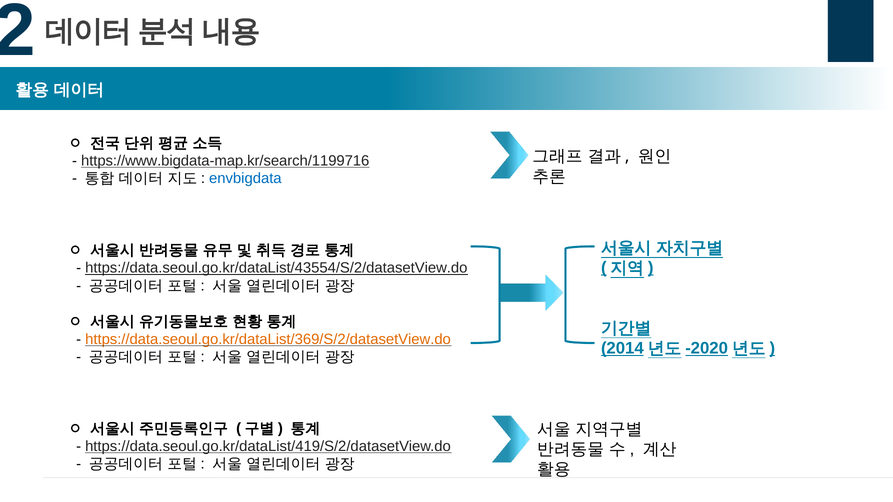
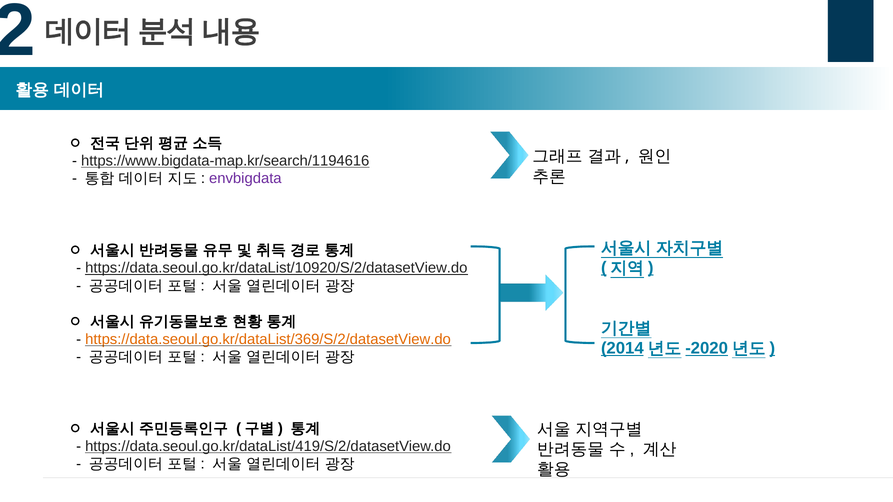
https://www.bigdata-map.kr/search/1199716: https://www.bigdata-map.kr/search/1199716 -> https://www.bigdata-map.kr/search/1194616
envbigdata colour: blue -> purple
https://data.seoul.go.kr/dataList/43554/S/2/datasetView.do: https://data.seoul.go.kr/dataList/43554/S/2/datasetView.do -> https://data.seoul.go.kr/dataList/10920/S/2/datasetView.do
